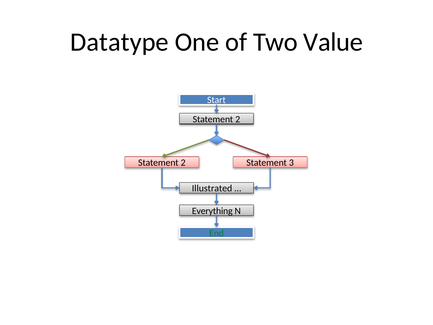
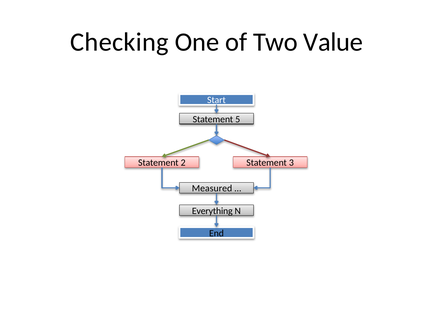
Datatype: Datatype -> Checking
2 at (238, 119): 2 -> 5
Illustrated: Illustrated -> Measured
End colour: green -> black
